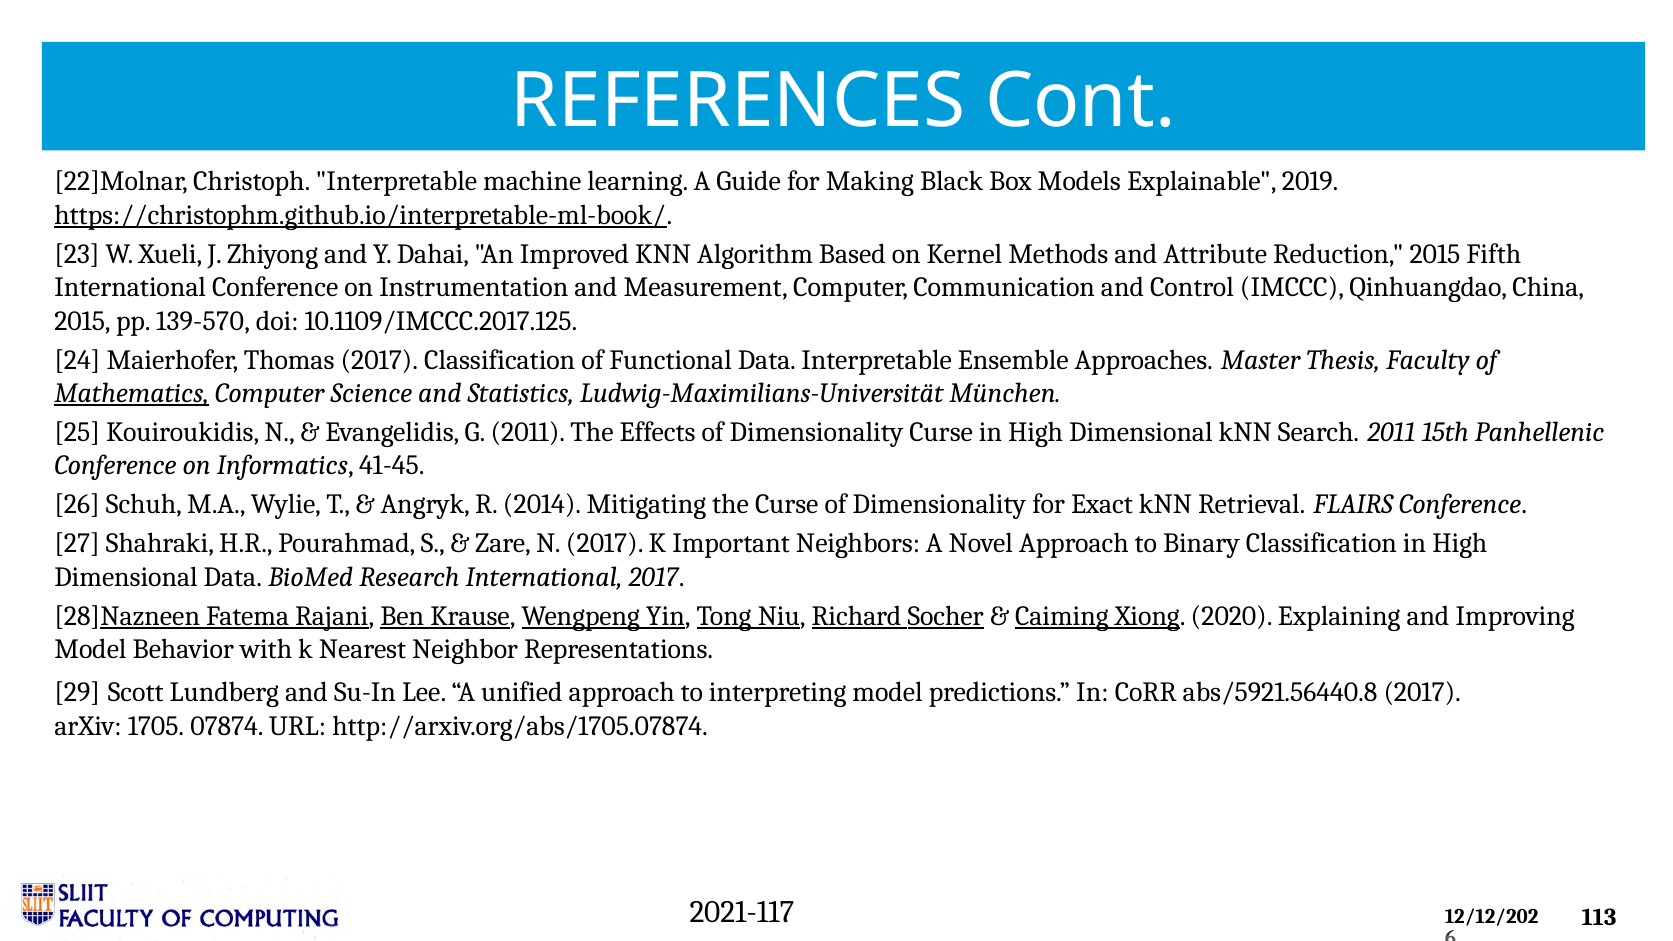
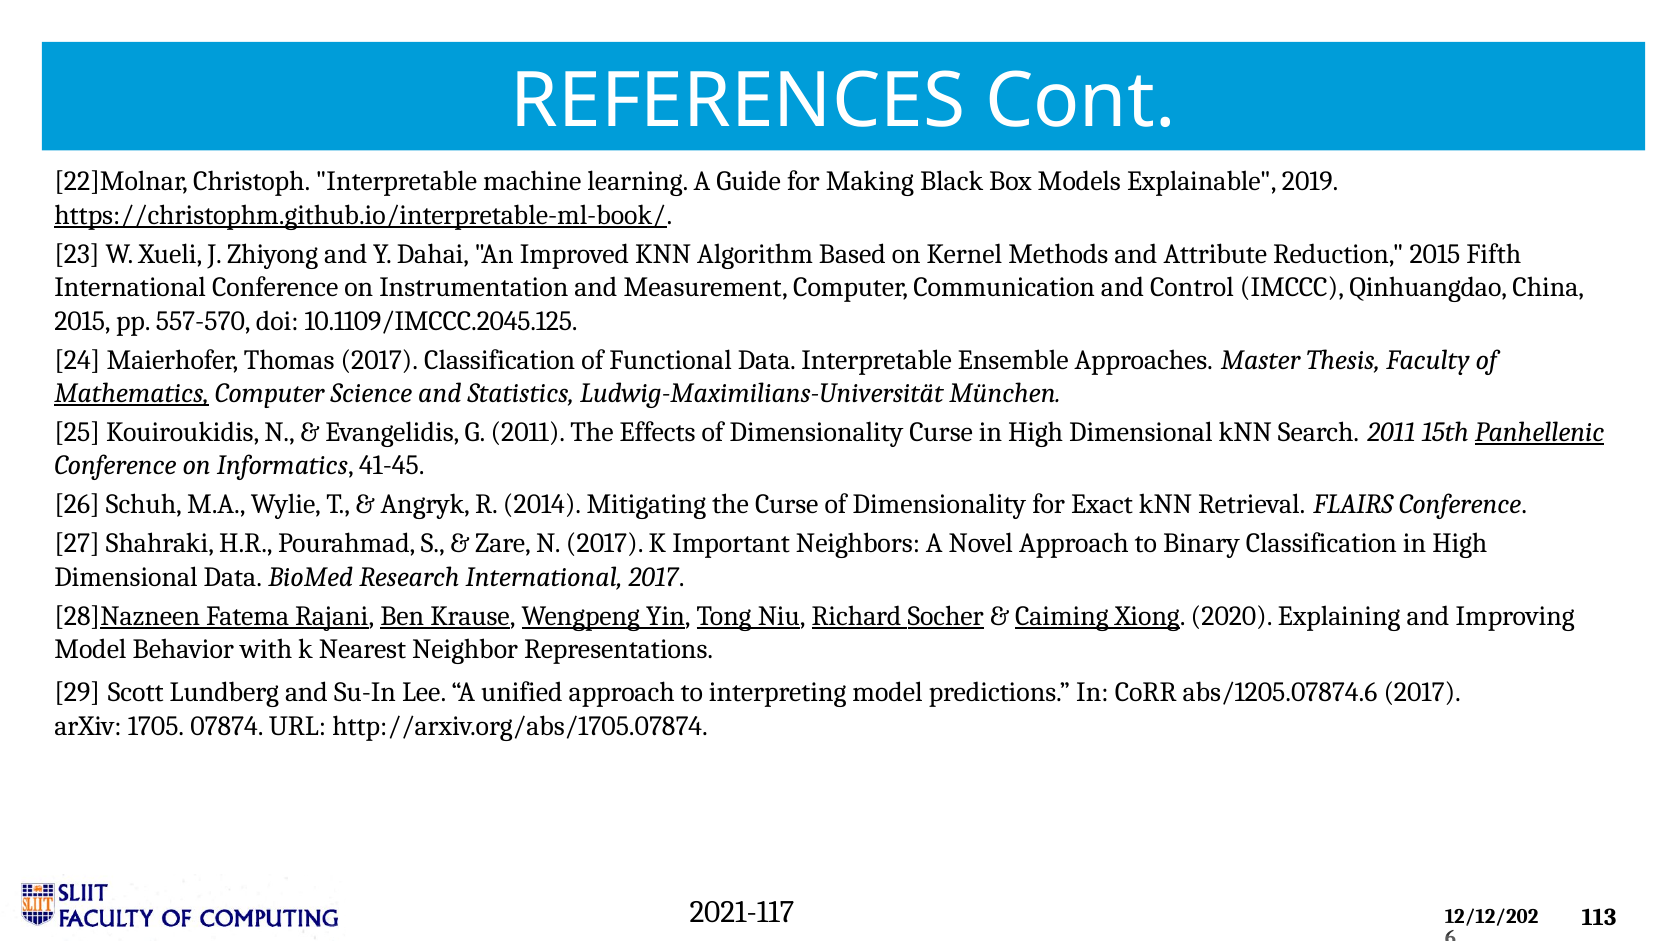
139-570: 139-570 -> 557-570
10.1109/IMCCC.2017.125: 10.1109/IMCCC.2017.125 -> 10.1109/IMCCC.2045.125
Panhellenic underline: none -> present
abs/5921.56440.8: abs/5921.56440.8 -> abs/1205.07874.6
